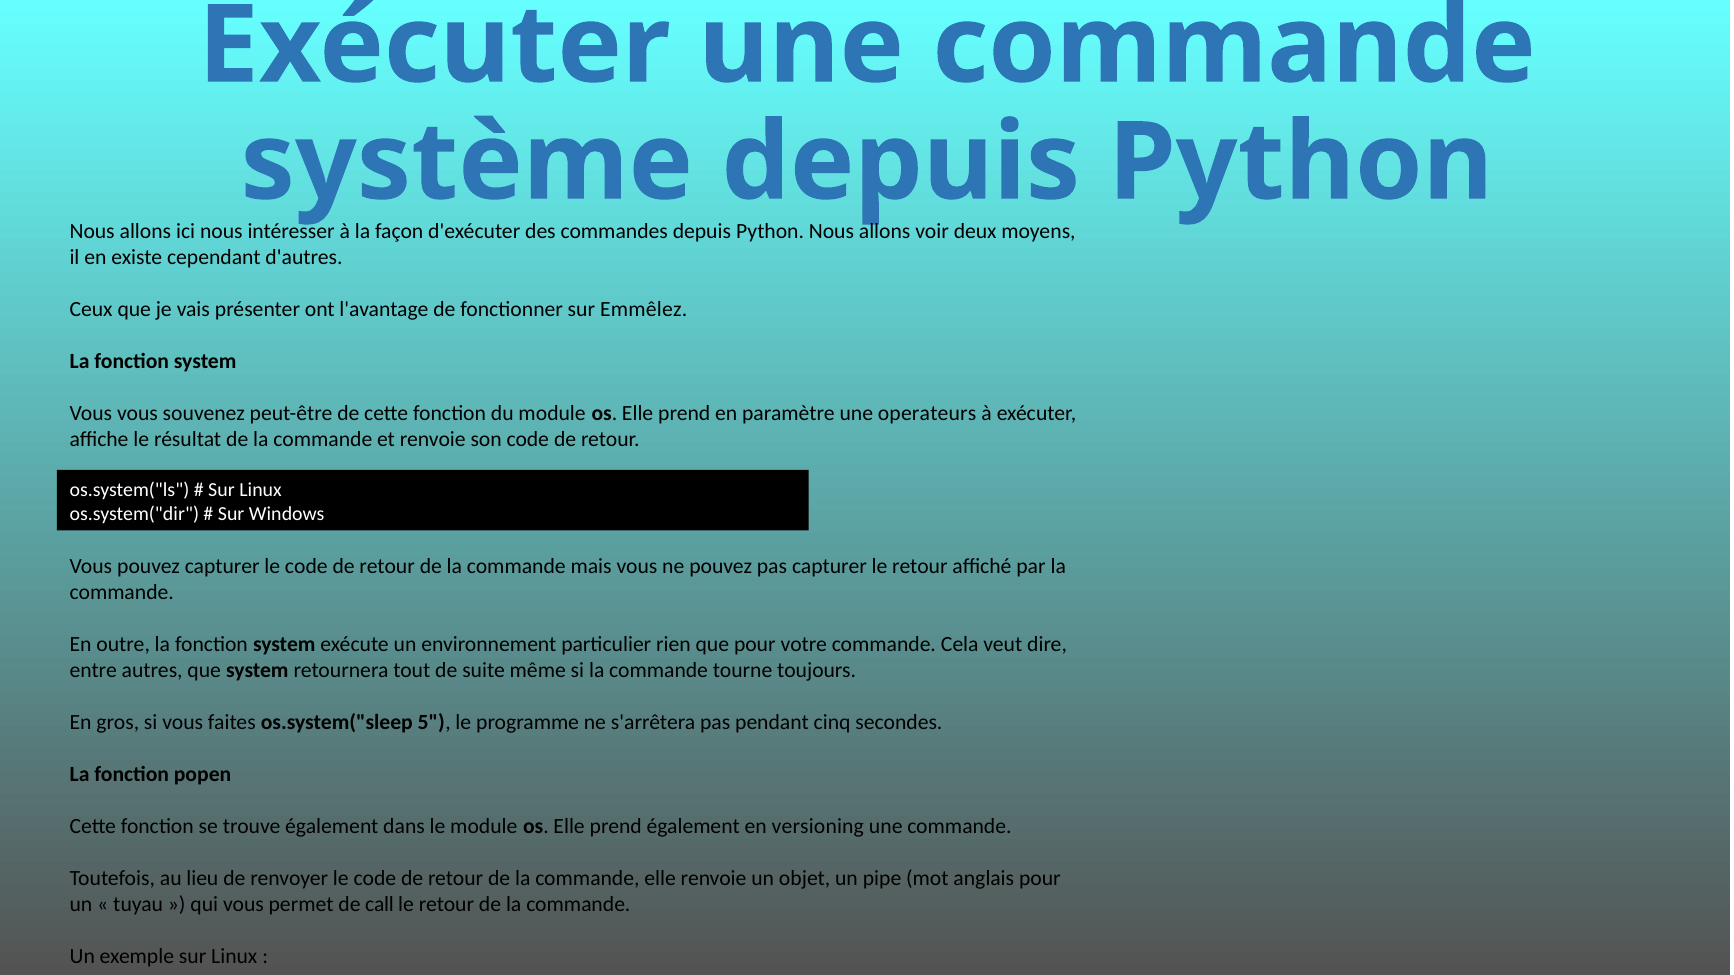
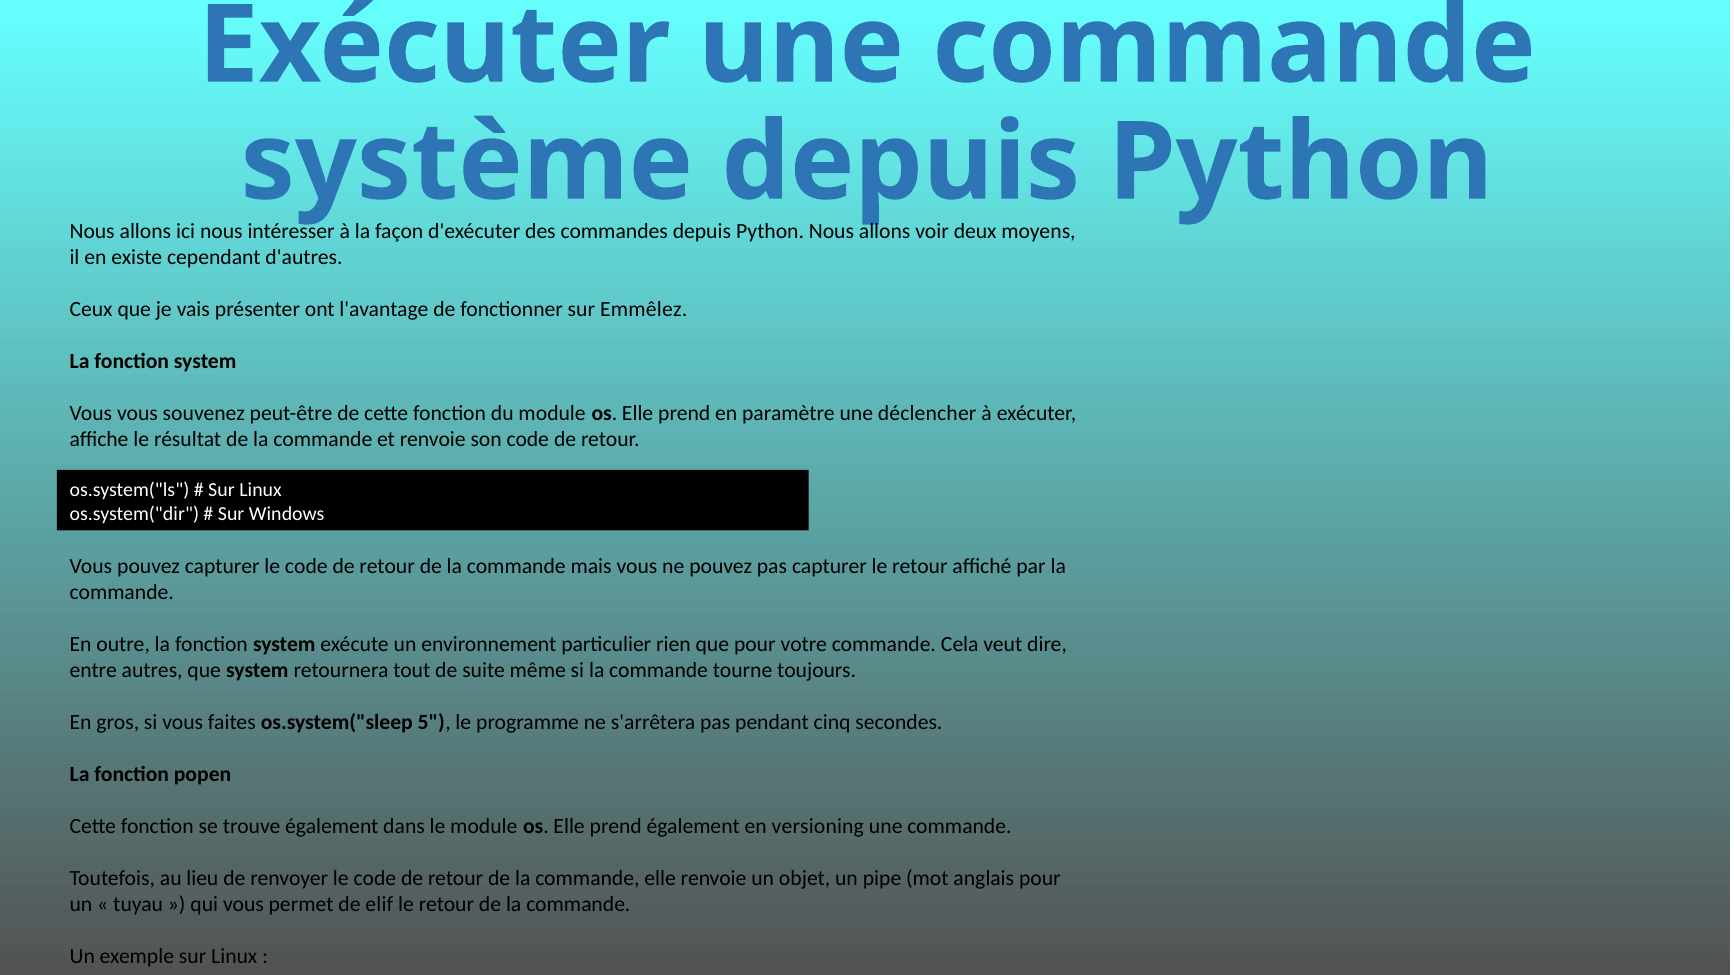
operateurs: operateurs -> déclencher
call: call -> elif
